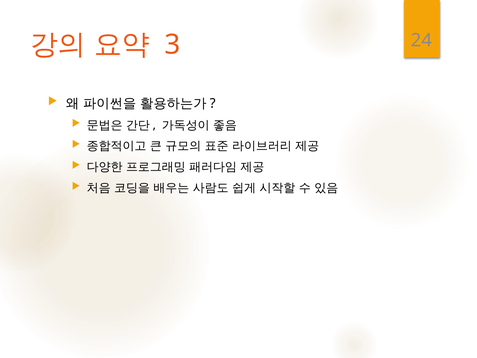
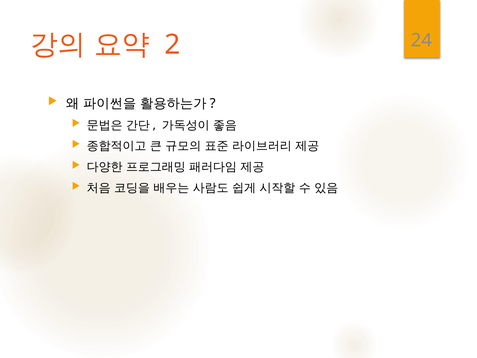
3: 3 -> 2
